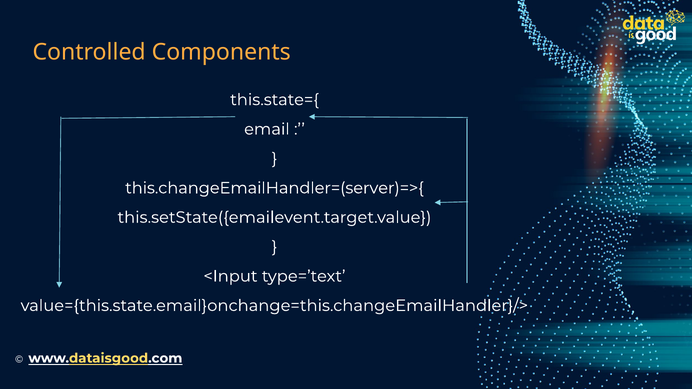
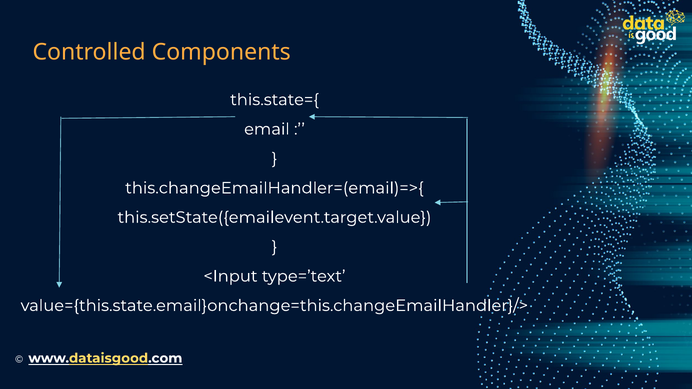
this.changeEmailHandler=(server)=>{: this.changeEmailHandler=(server)=>{ -> this.changeEmailHandler=(email)=>{
